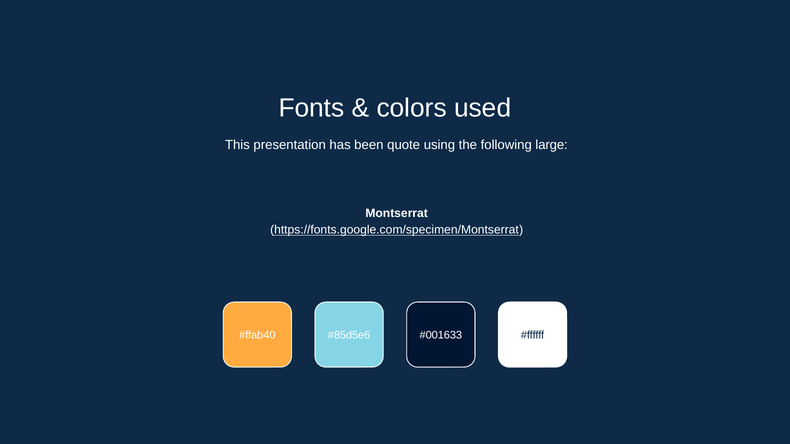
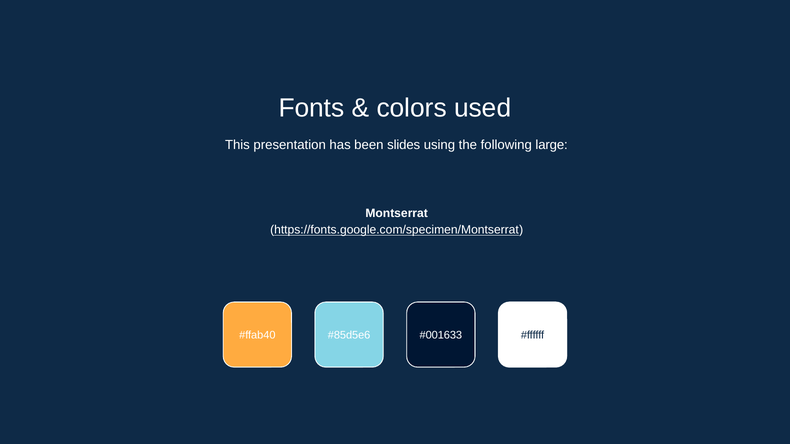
quote: quote -> slides
